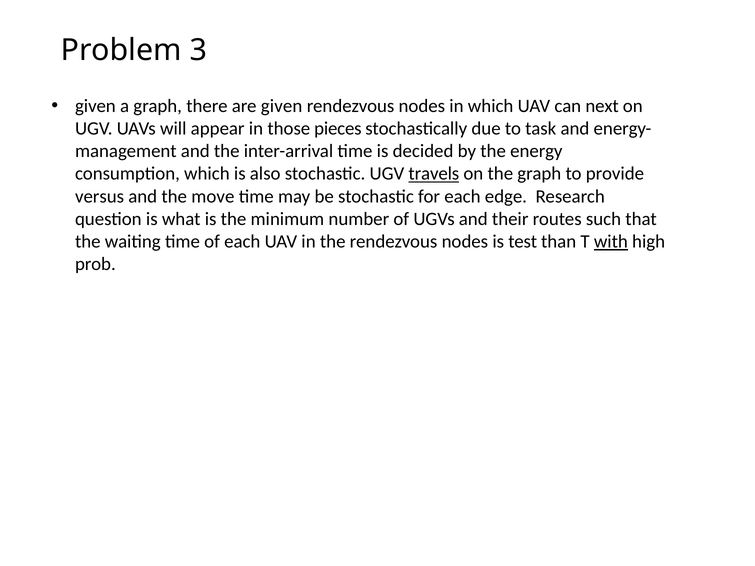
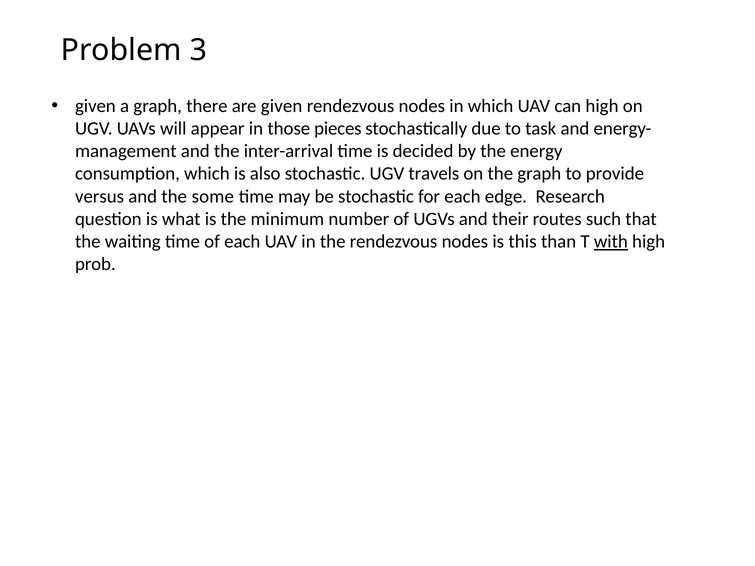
can next: next -> high
travels underline: present -> none
move: move -> some
test: test -> this
